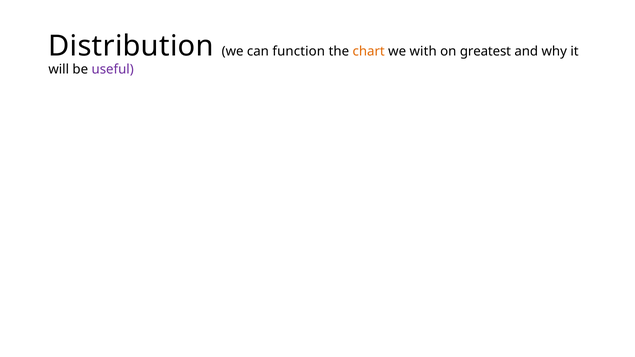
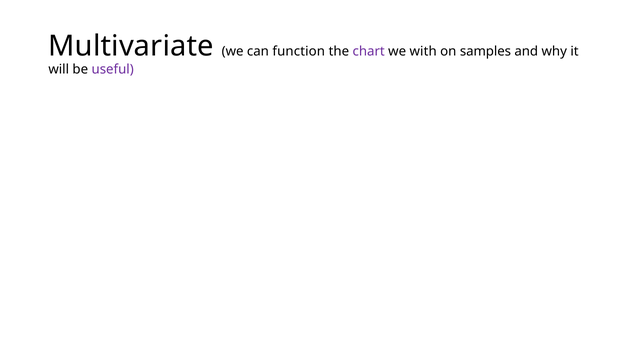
Distribution: Distribution -> Multivariate
chart colour: orange -> purple
greatest: greatest -> samples
